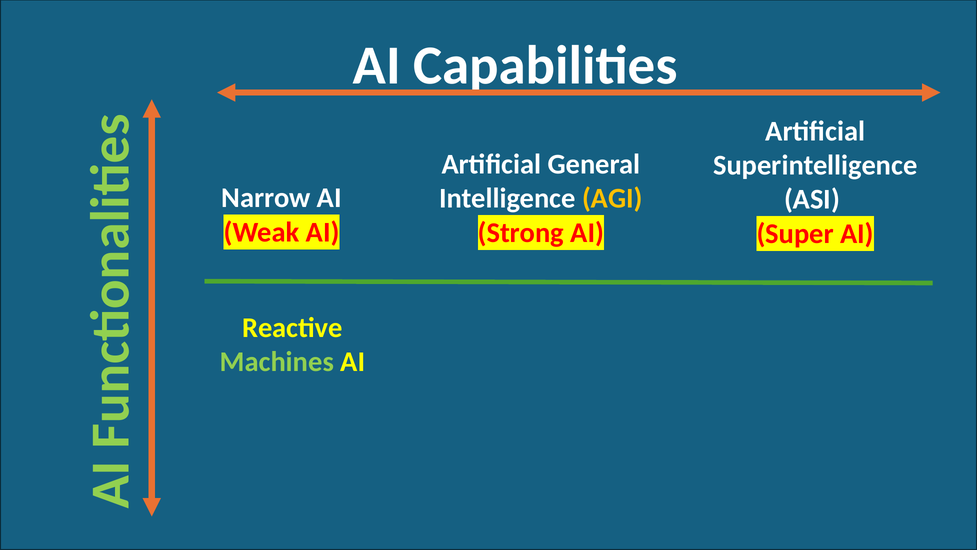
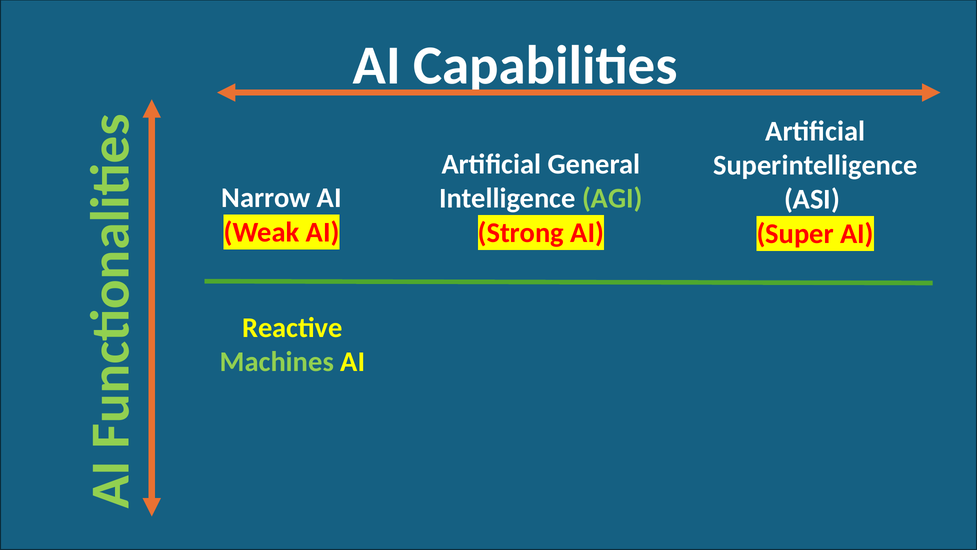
AGI colour: yellow -> light green
